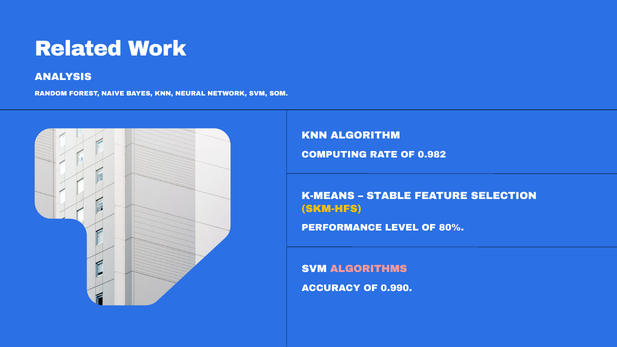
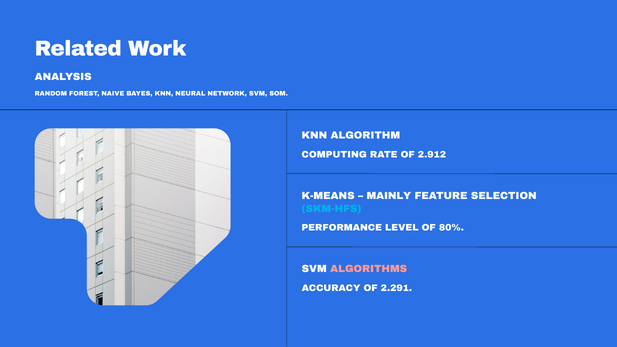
0.982: 0.982 -> 2.912
STABLE: STABLE -> MAINLY
SKM-HFS colour: yellow -> light blue
0.990: 0.990 -> 2.291
